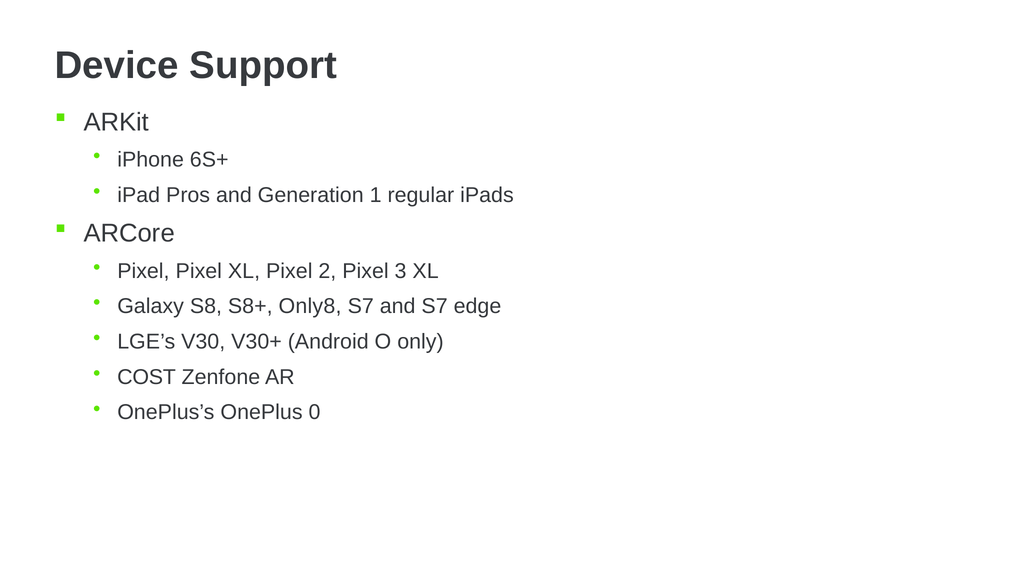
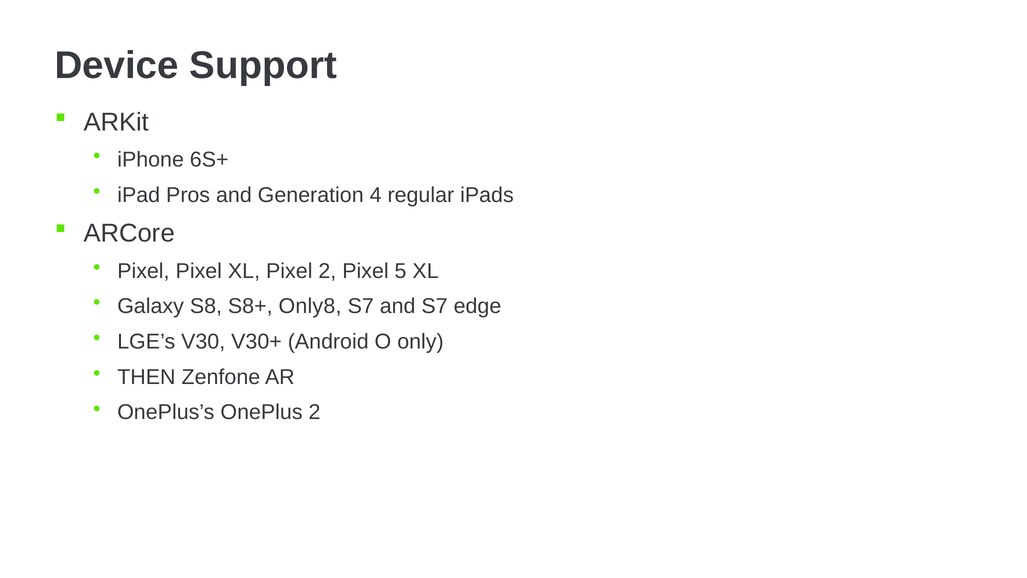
1: 1 -> 4
3: 3 -> 5
COST: COST -> THEN
OnePlus 0: 0 -> 2
